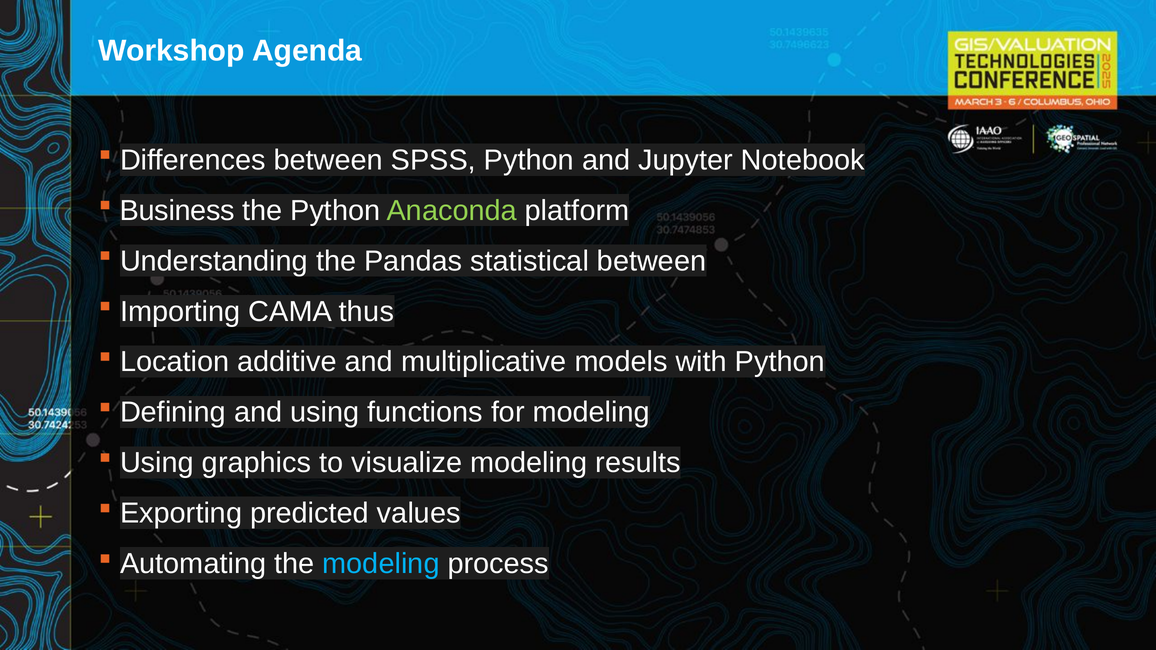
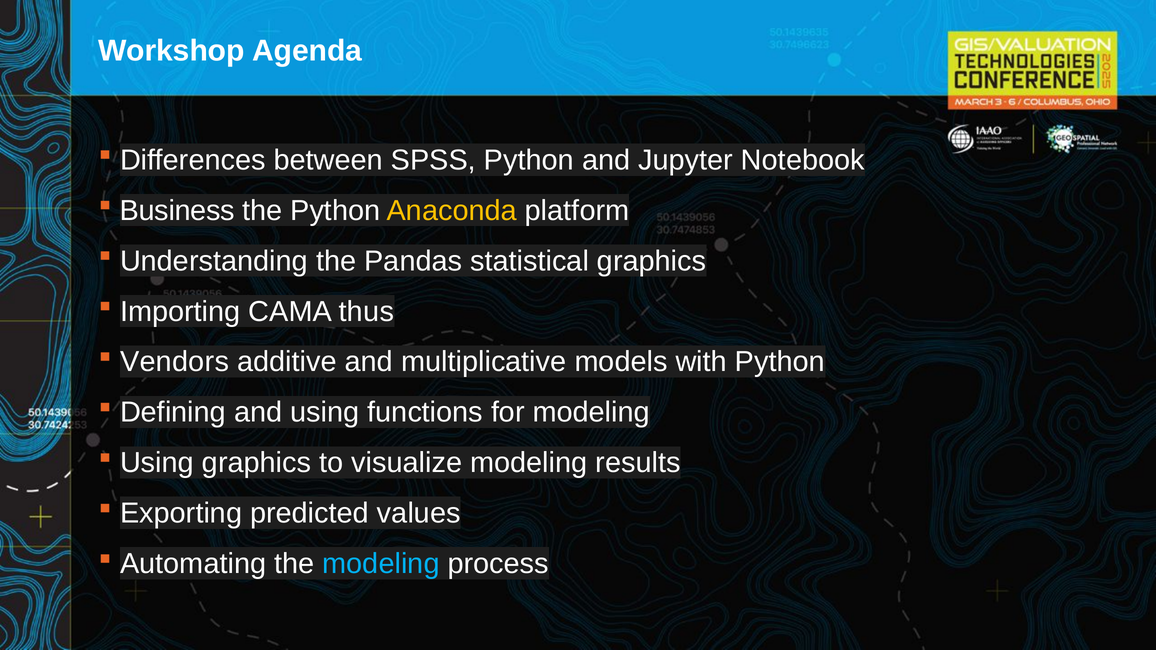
Anaconda colour: light green -> yellow
statistical between: between -> graphics
Location: Location -> Vendors
